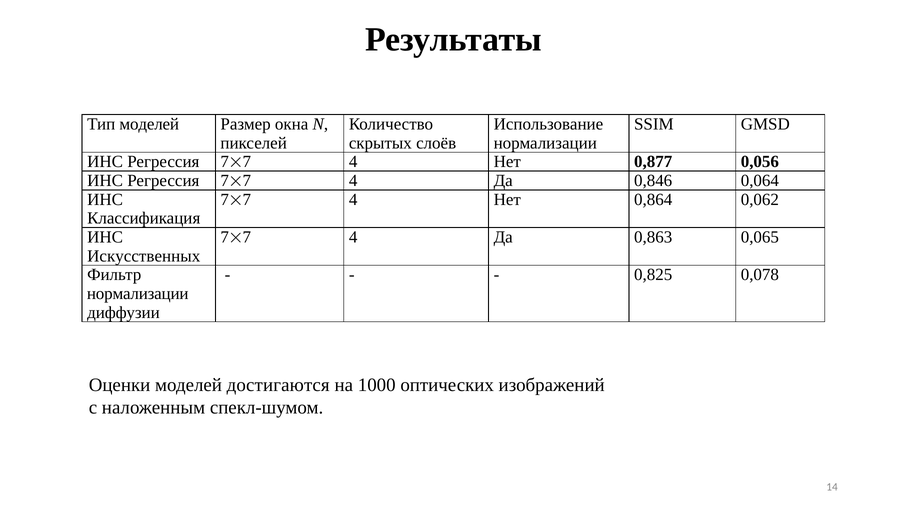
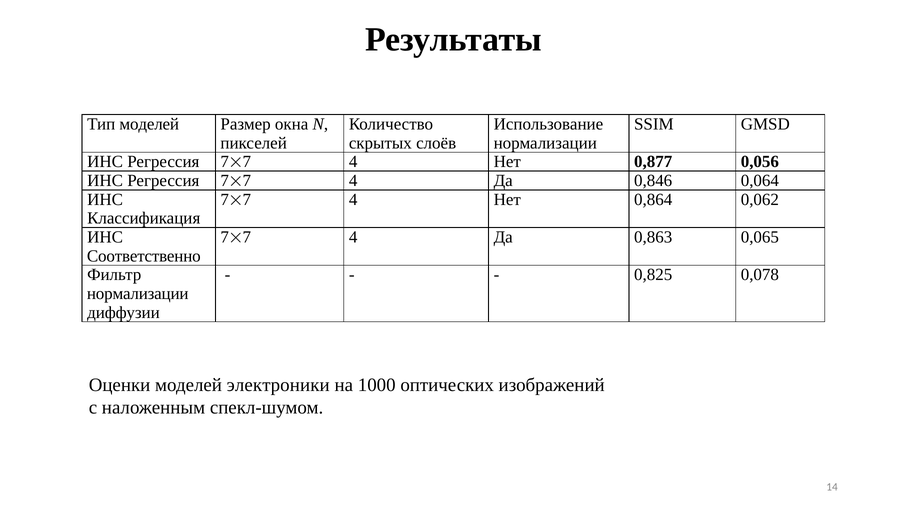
Искусственных: Искусственных -> Соответственно
достигаются: достигаются -> электроники
